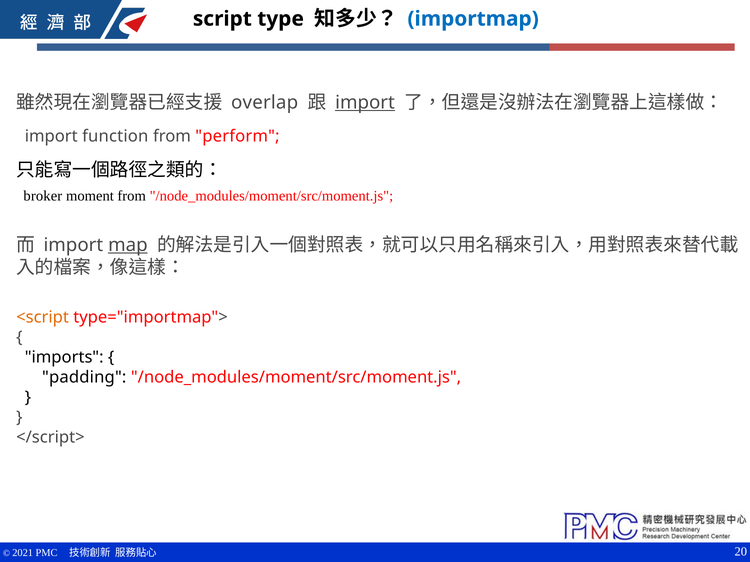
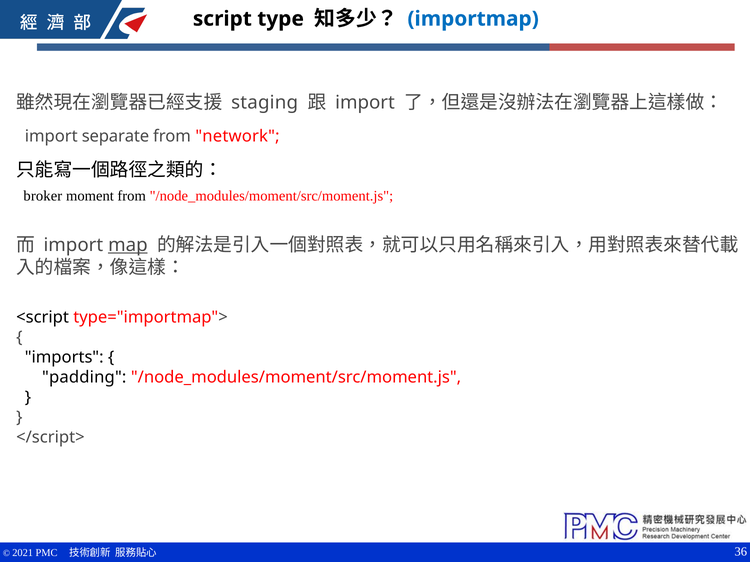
overlap: overlap -> staging
import at (365, 103) underline: present -> none
function: function -> separate
perform: perform -> network
<script colour: orange -> black
20: 20 -> 36
